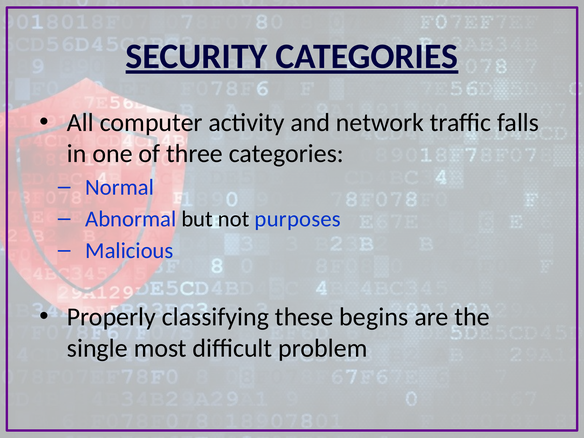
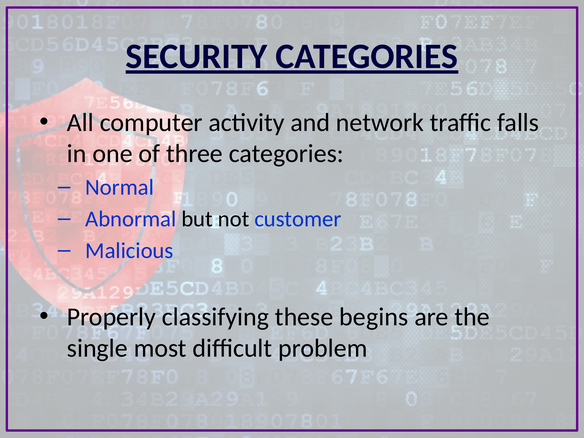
purposes: purposes -> customer
